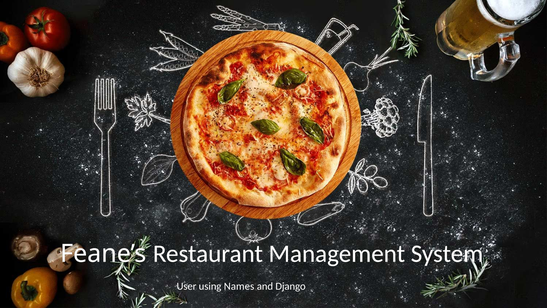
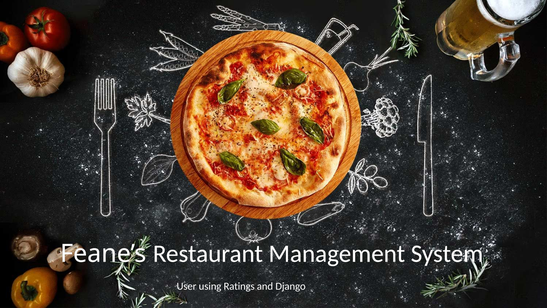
Names: Names -> Ratings
